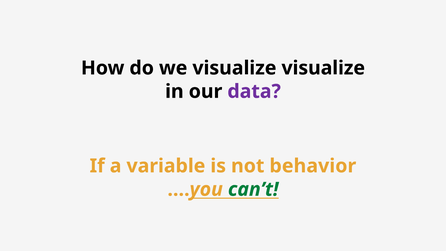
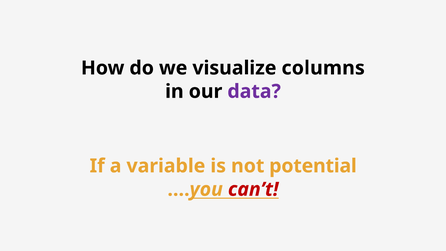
visualize visualize: visualize -> columns
behavior: behavior -> potential
can’t colour: green -> red
